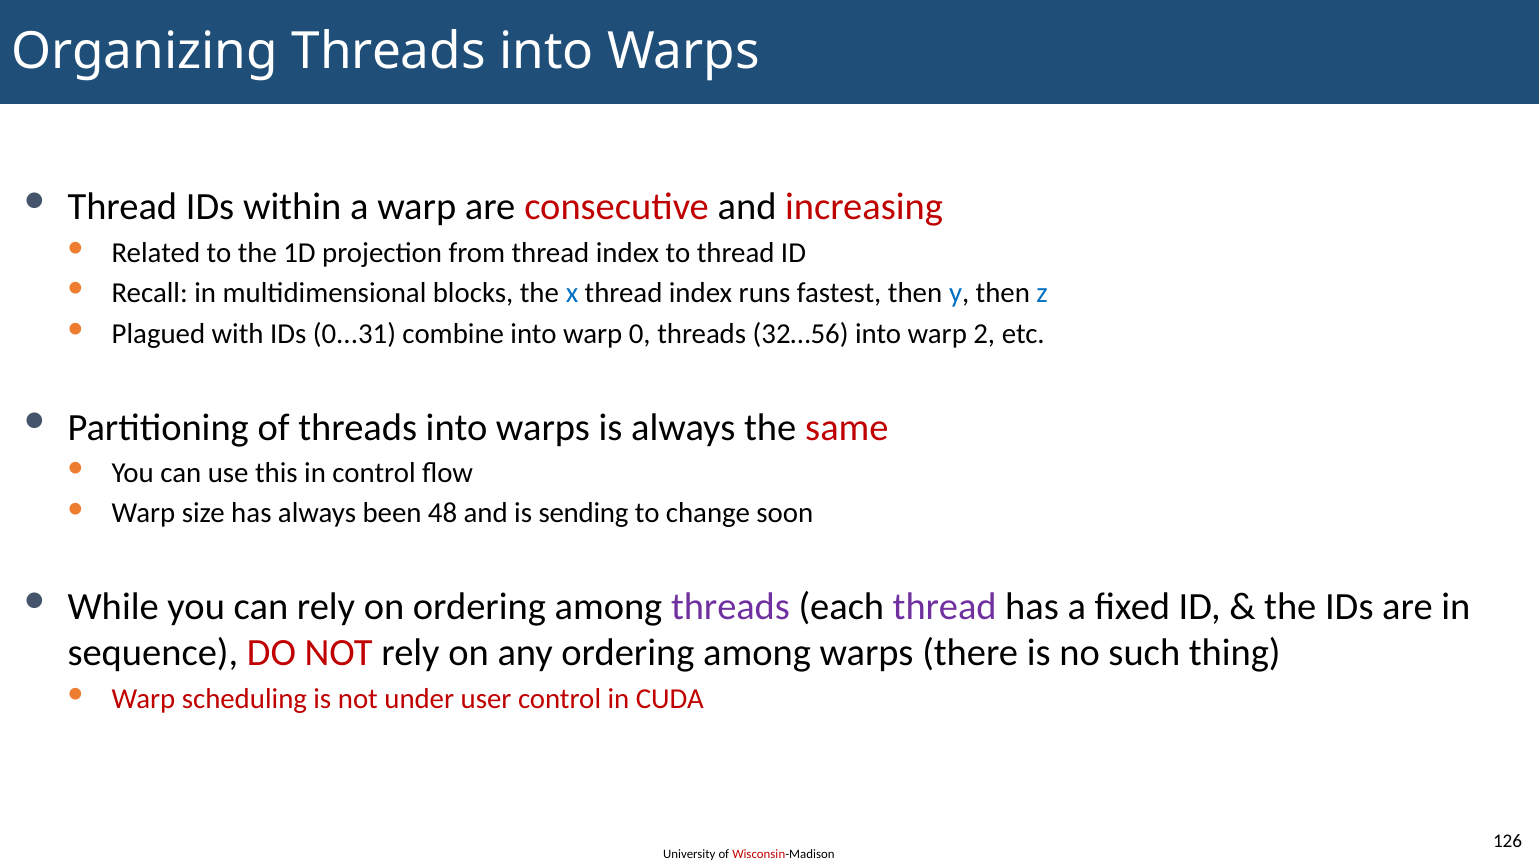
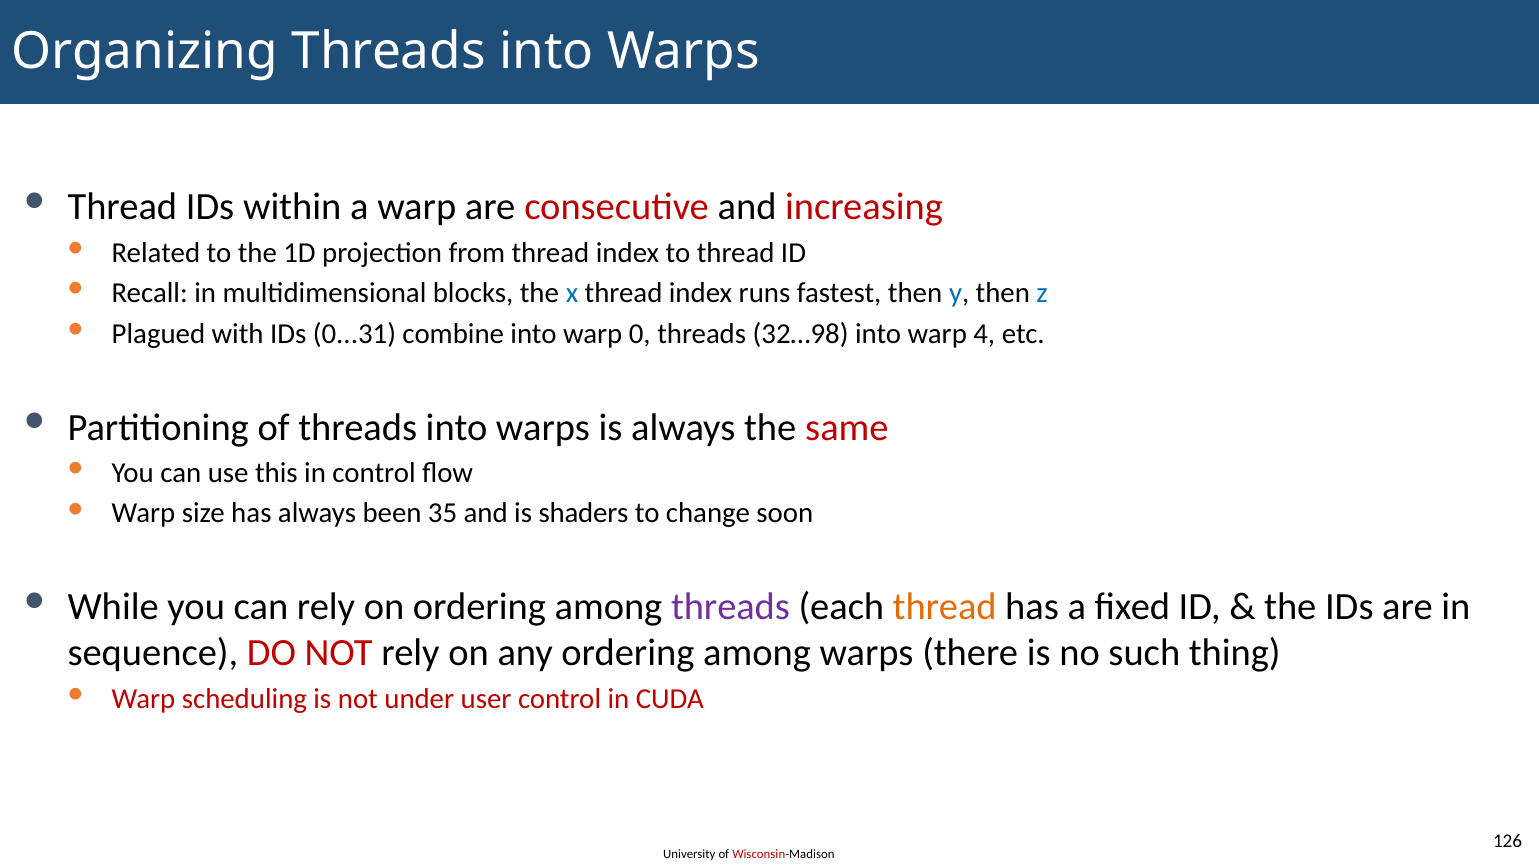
32…56: 32…56 -> 32…98
2: 2 -> 4
48: 48 -> 35
sending: sending -> shaders
thread at (945, 607) colour: purple -> orange
